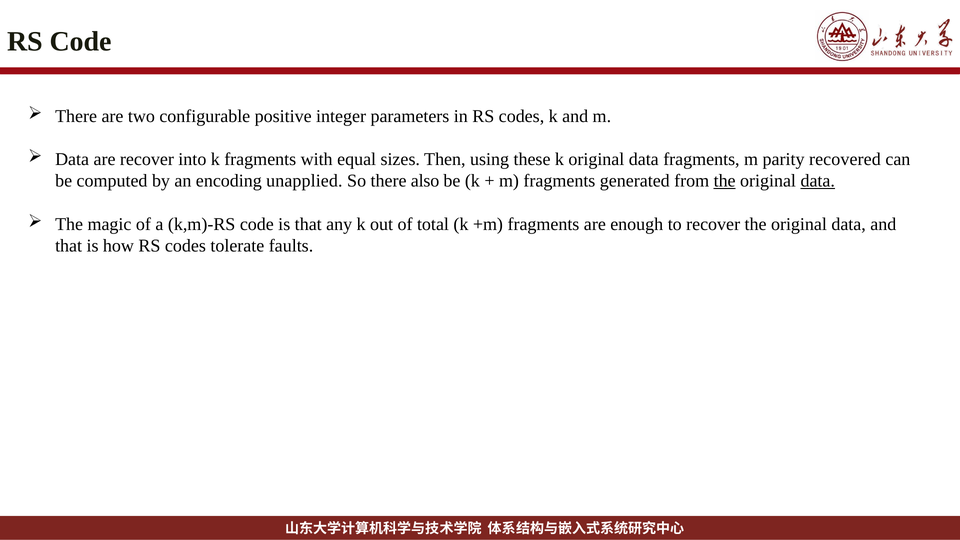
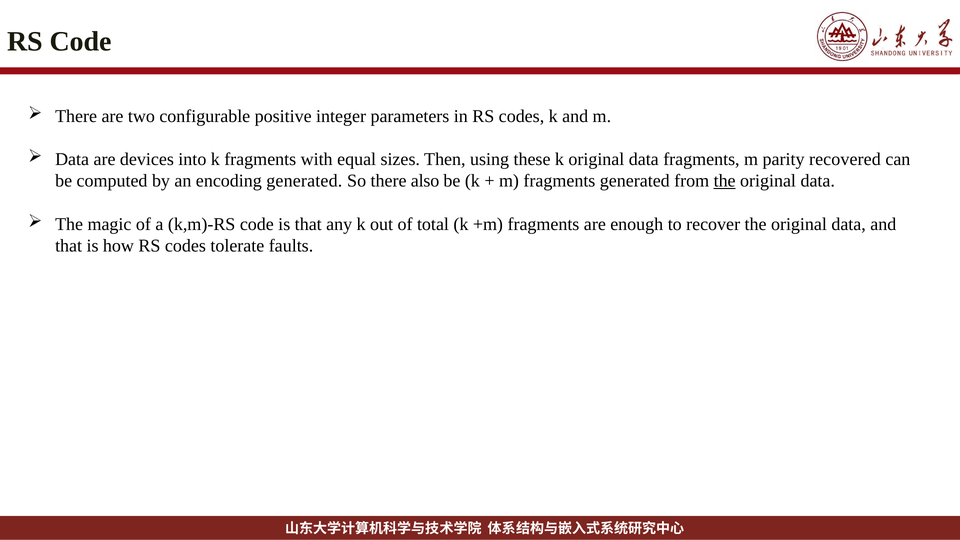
are recover: recover -> devices
encoding unapplied: unapplied -> generated
data at (818, 181) underline: present -> none
